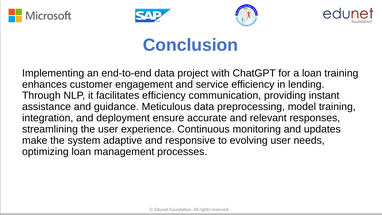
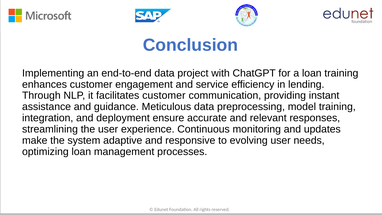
facilitates efficiency: efficiency -> customer
